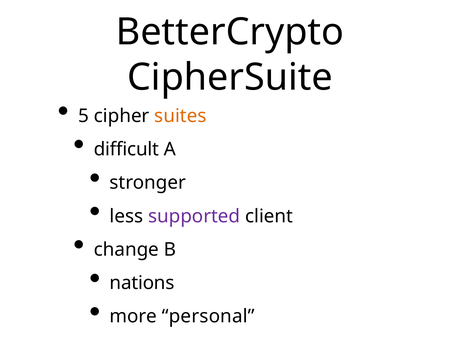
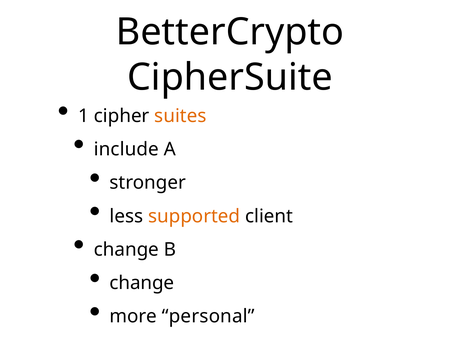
5: 5 -> 1
difficult: difficult -> include
supported colour: purple -> orange
nations at (142, 283): nations -> change
